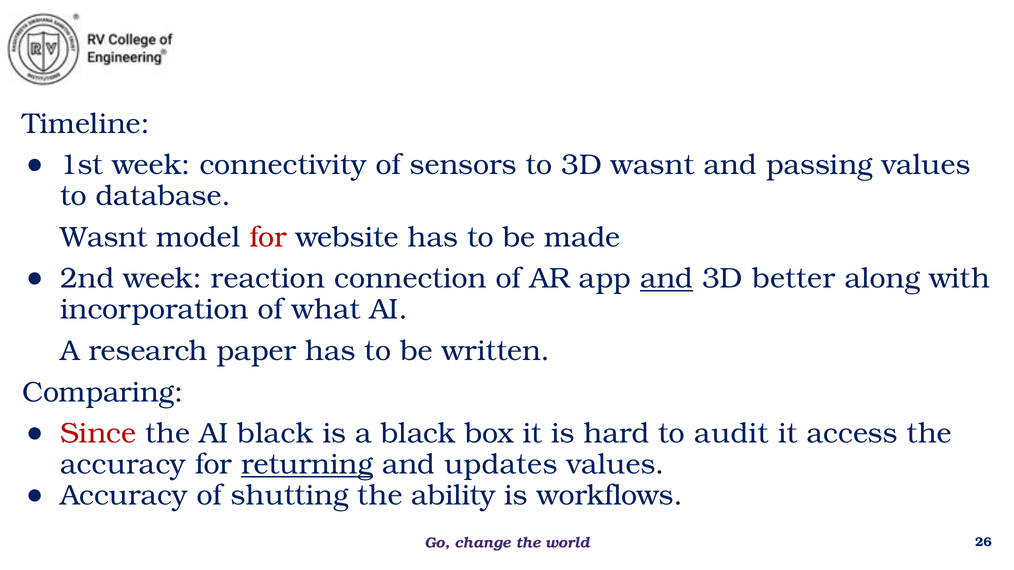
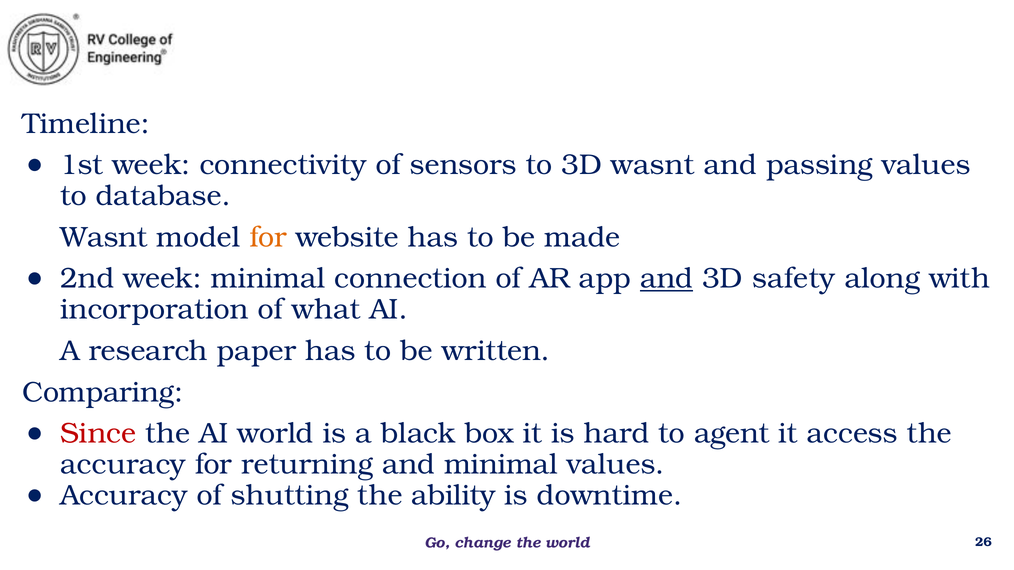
for at (268, 237) colour: red -> orange
week reaction: reaction -> minimal
better: better -> safety
AI black: black -> world
audit: audit -> agent
returning underline: present -> none
and updates: updates -> minimal
workflows: workflows -> downtime
